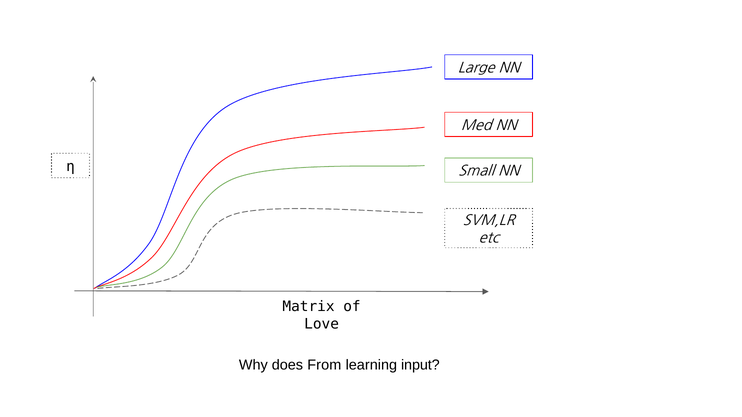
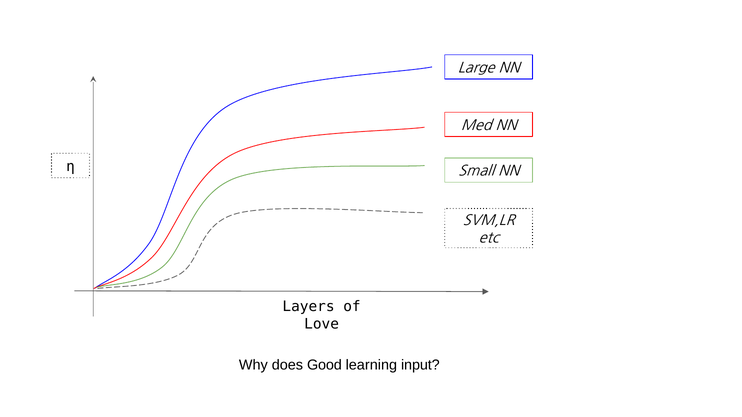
Matrix: Matrix -> Layers
From: From -> Good
